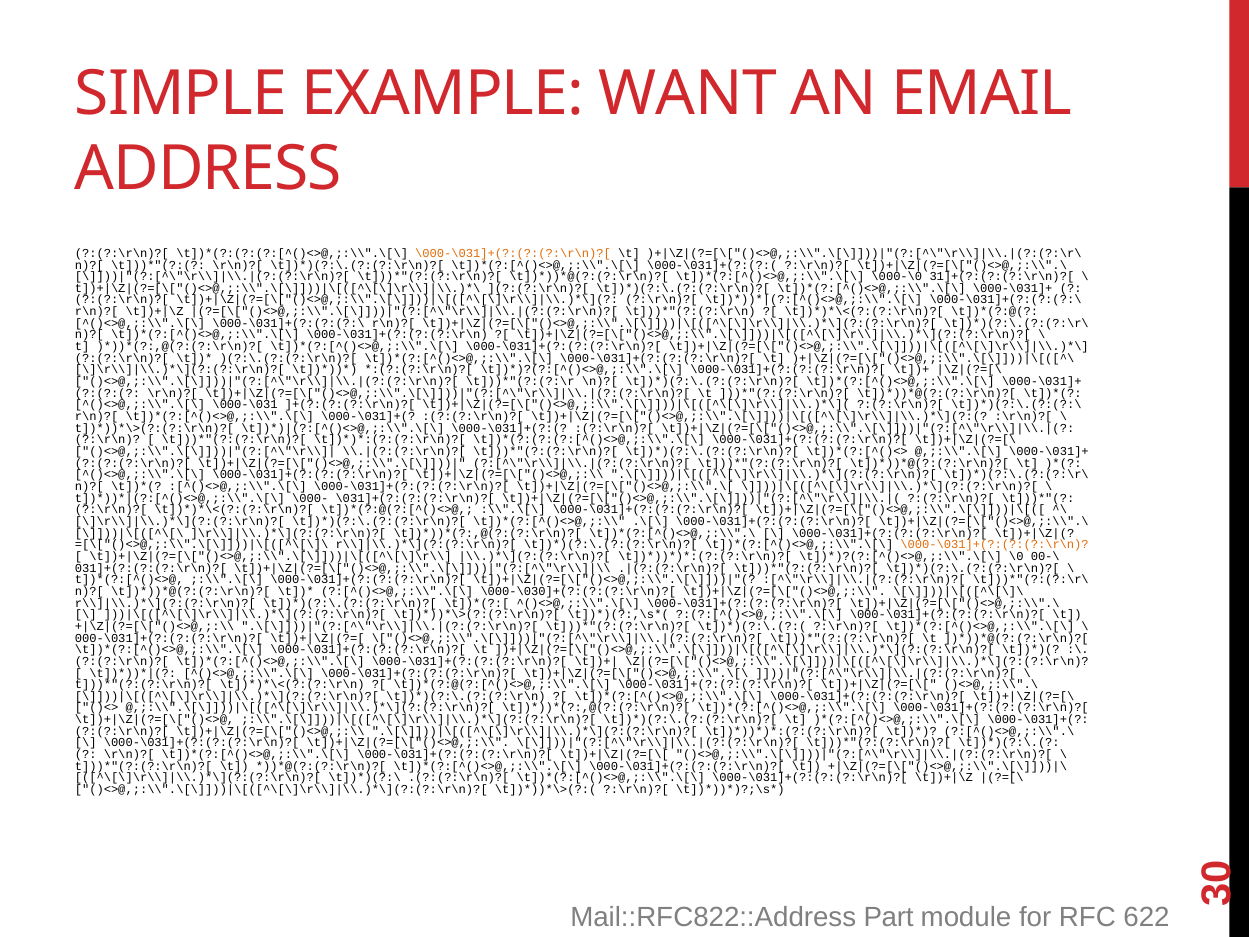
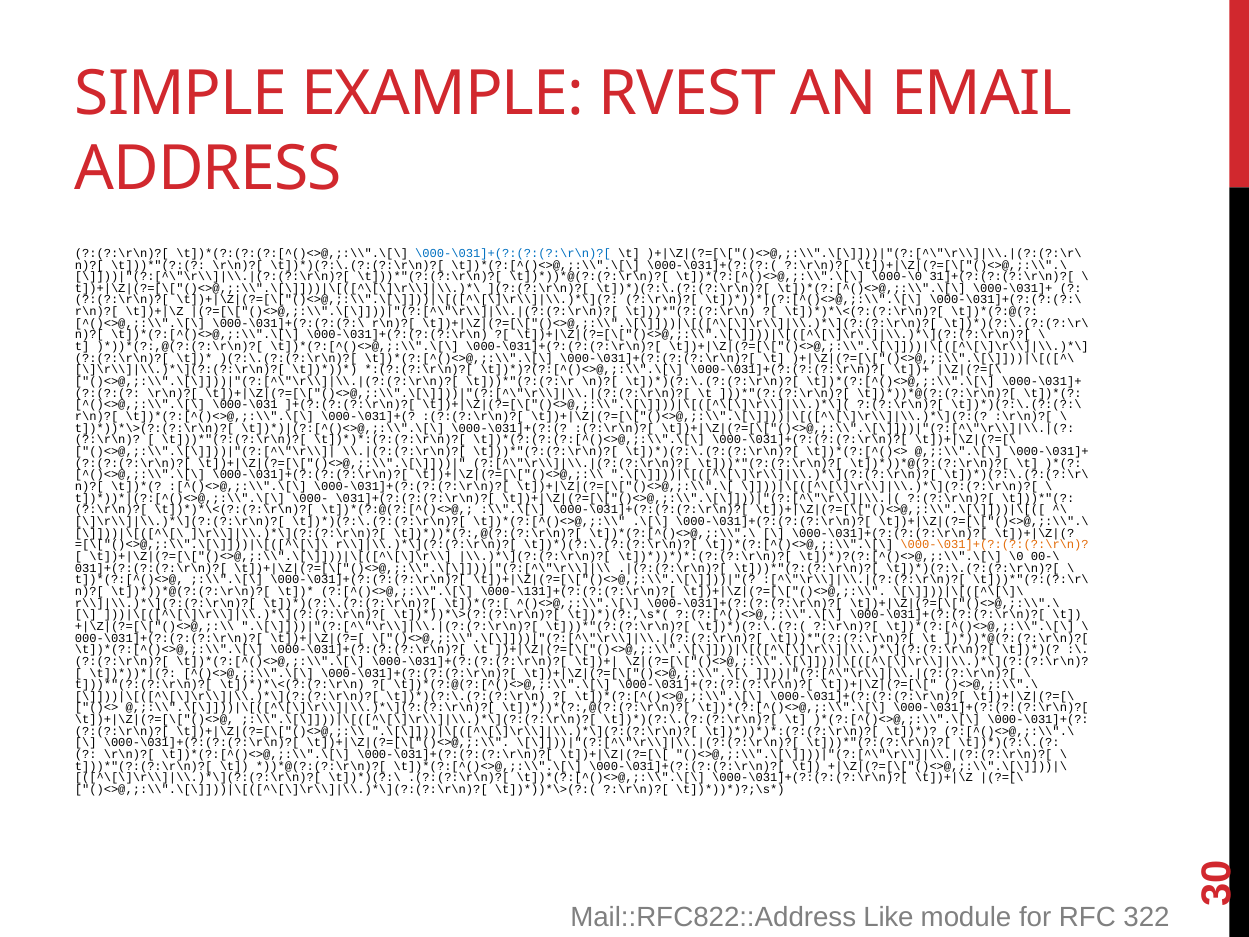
WANT: WANT -> RVEST
\000-\031]+(?:(?:(?:\r\n)?[ at (513, 253) colour: orange -> blue
\000-\030]+(?:(?:(?:\r\n)?[: \000-\030]+(?:(?:(?:\r\n)?[ -> \000-\131]+(?:(?:(?:\r\n)?[
Part: Part -> Like
622: 622 -> 322
